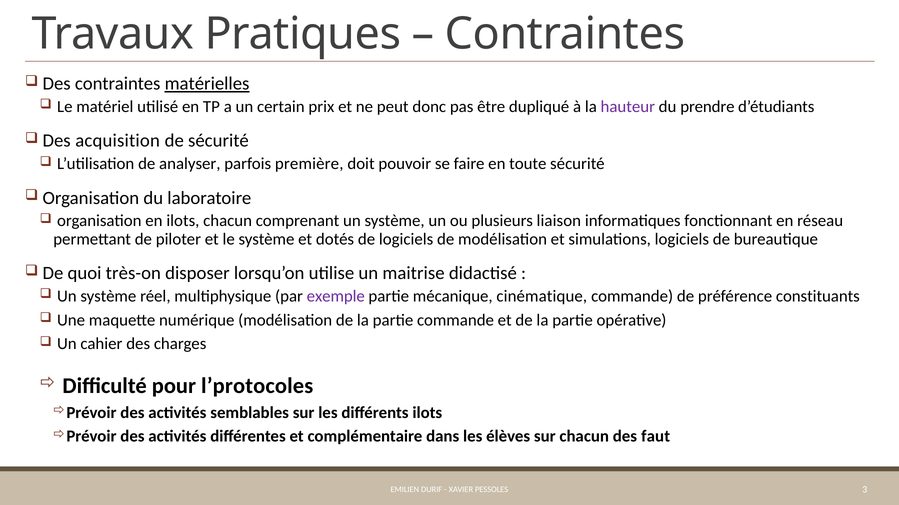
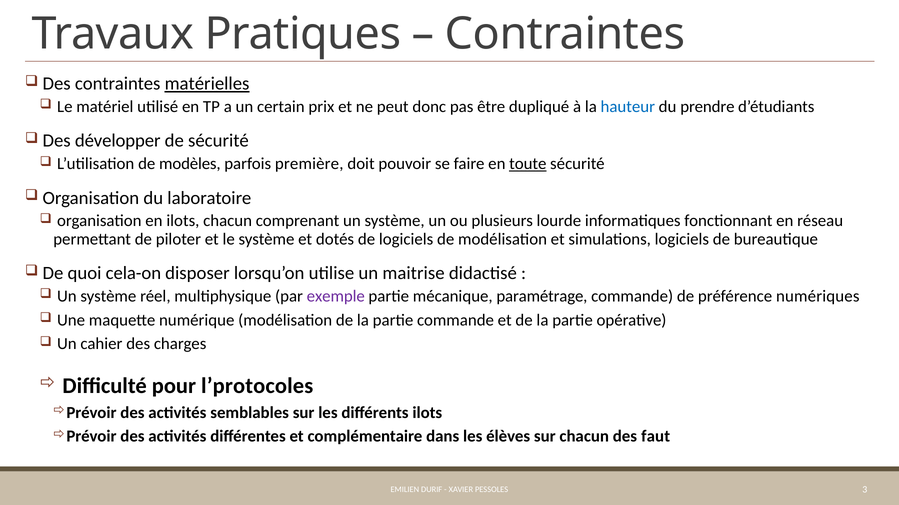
hauteur colour: purple -> blue
acquisition: acquisition -> développer
analyser: analyser -> modèles
toute underline: none -> present
liaison: liaison -> lourde
très-on: très-on -> cela-on
cinématique: cinématique -> paramétrage
constituants: constituants -> numériques
